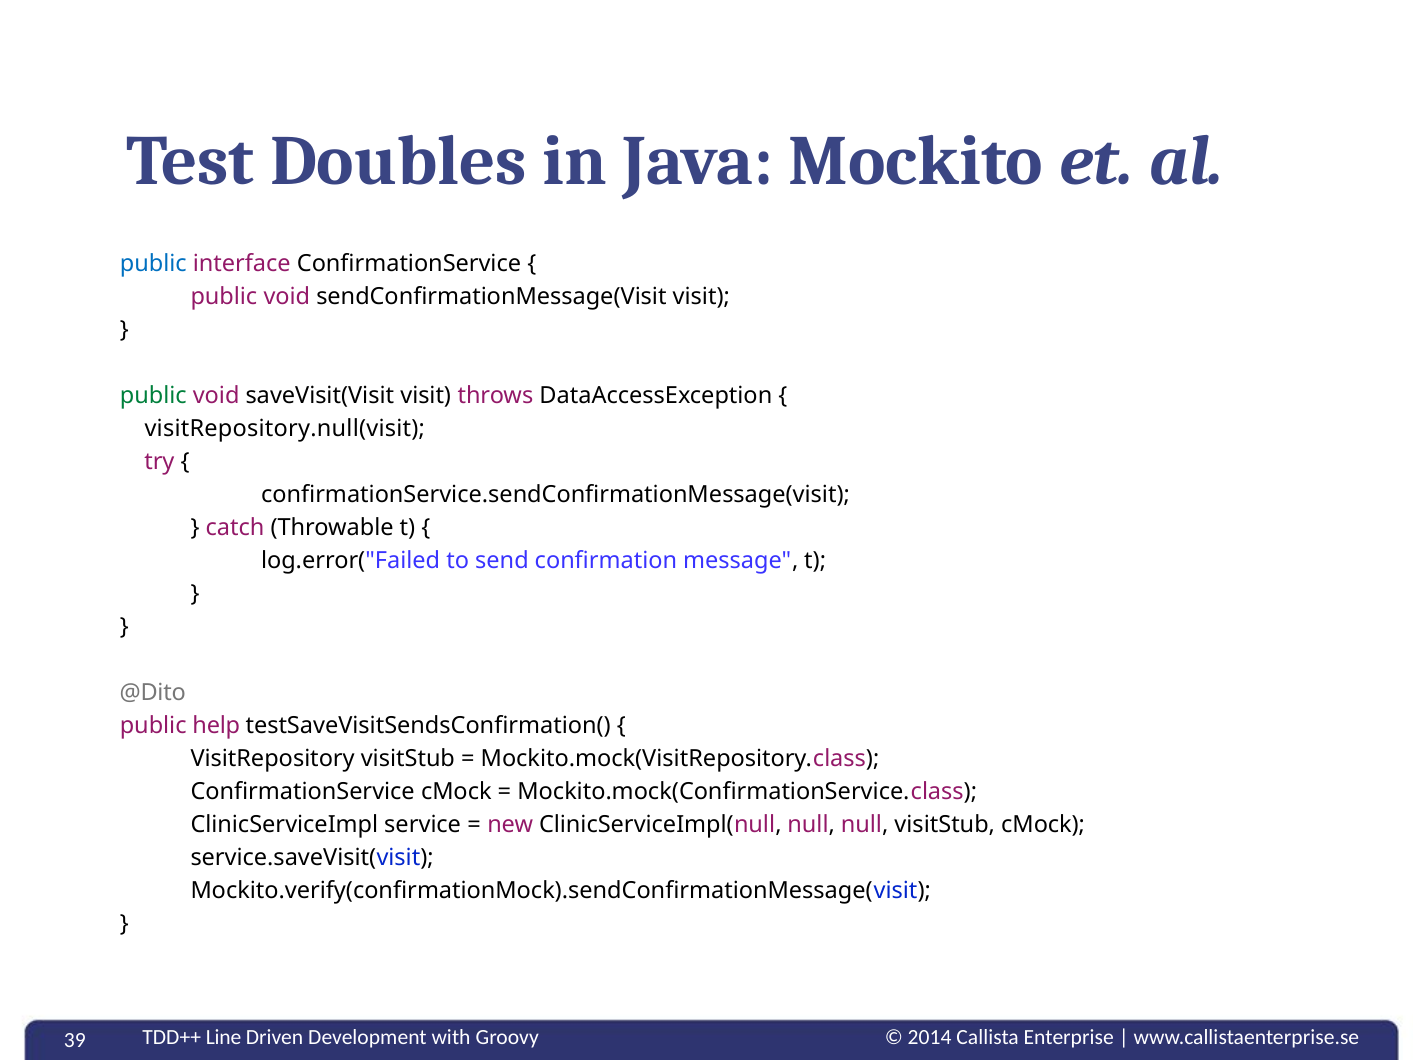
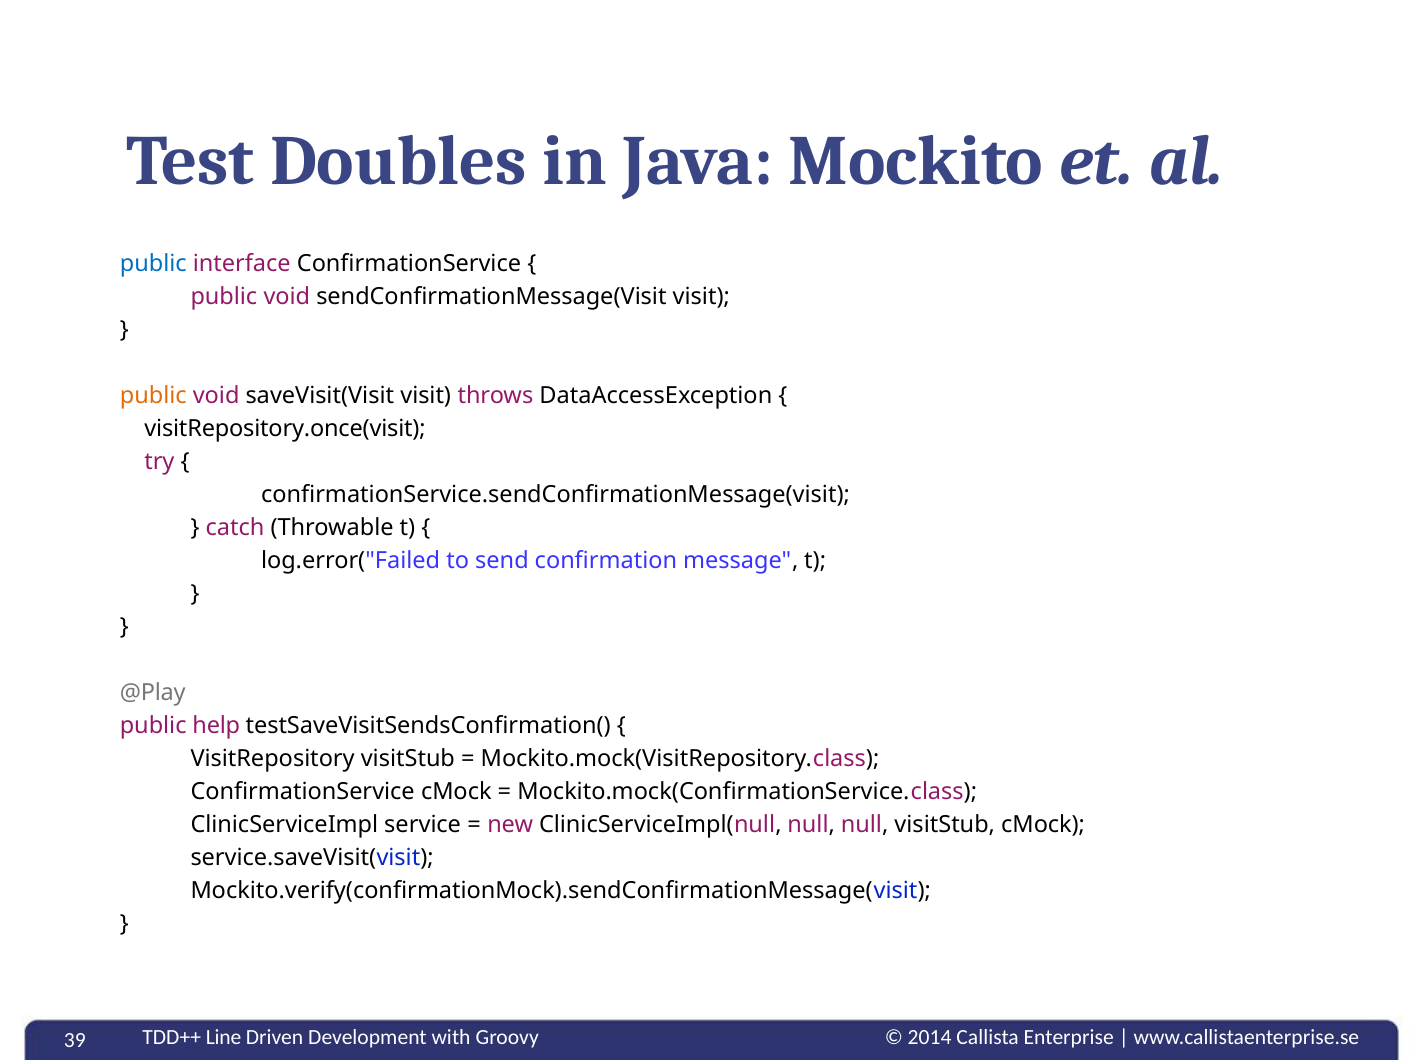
public at (153, 395) colour: green -> orange
visitRepository.null(visit: visitRepository.null(visit -> visitRepository.once(visit
@Dito: @Dito -> @Play
